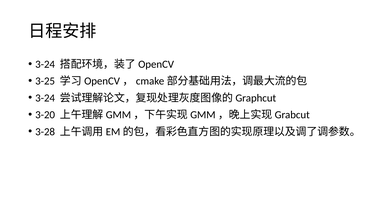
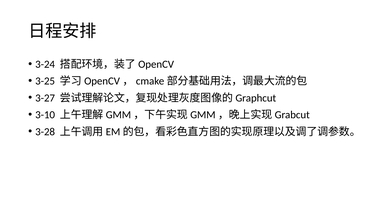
3-24 at (45, 98): 3-24 -> 3-27
3-20: 3-20 -> 3-10
